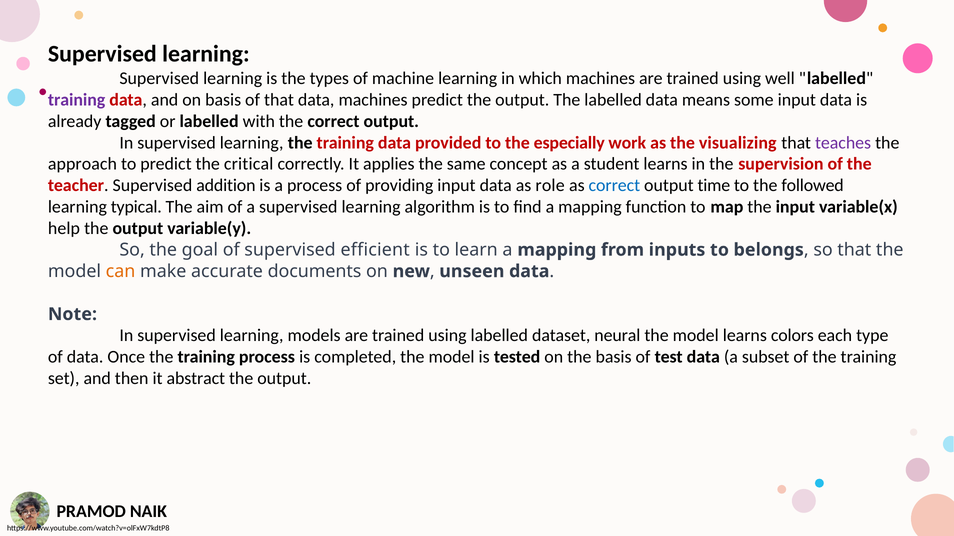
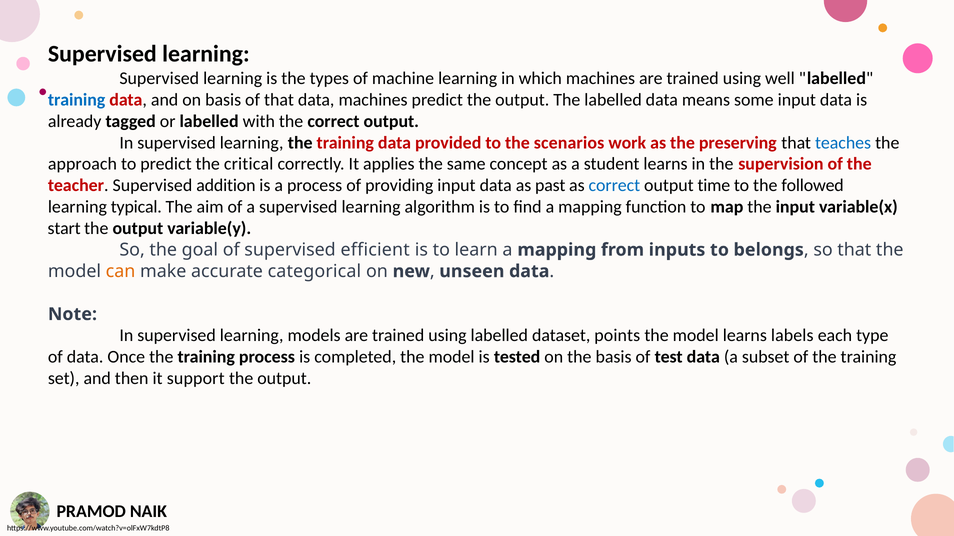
training at (77, 100) colour: purple -> blue
especially: especially -> scenarios
visualizing: visualizing -> preserving
teaches colour: purple -> blue
role: role -> past
help: help -> start
documents: documents -> categorical
neural: neural -> points
colors: colors -> labels
abstract: abstract -> support
